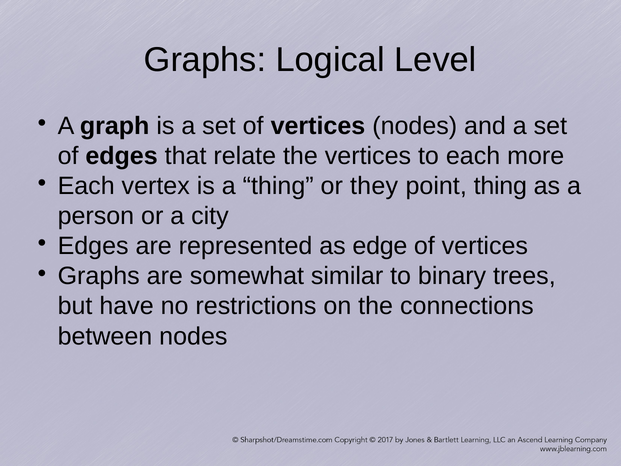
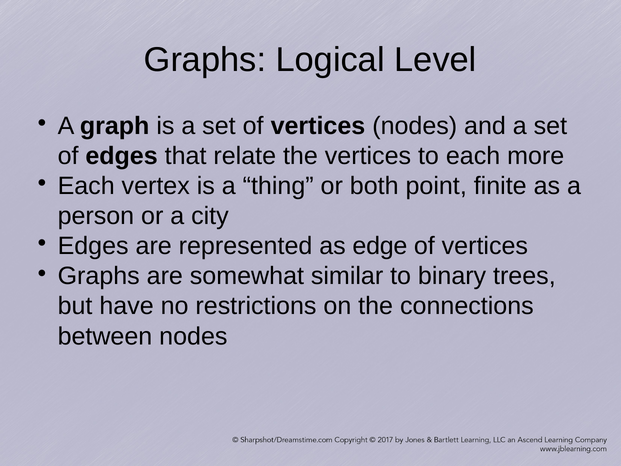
they: they -> both
point thing: thing -> finite
